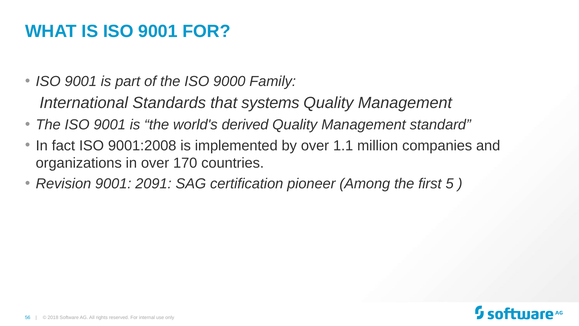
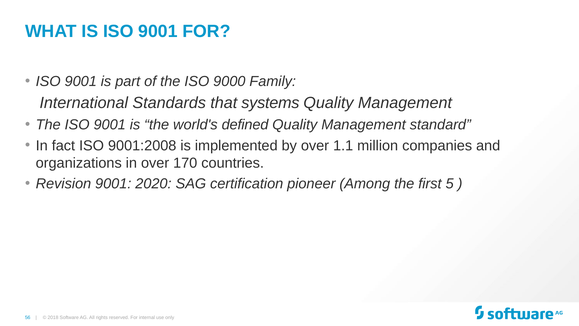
derived: derived -> defined
2091: 2091 -> 2020
